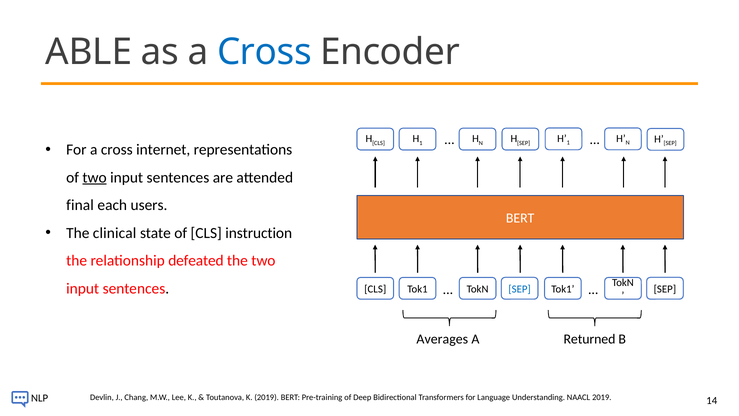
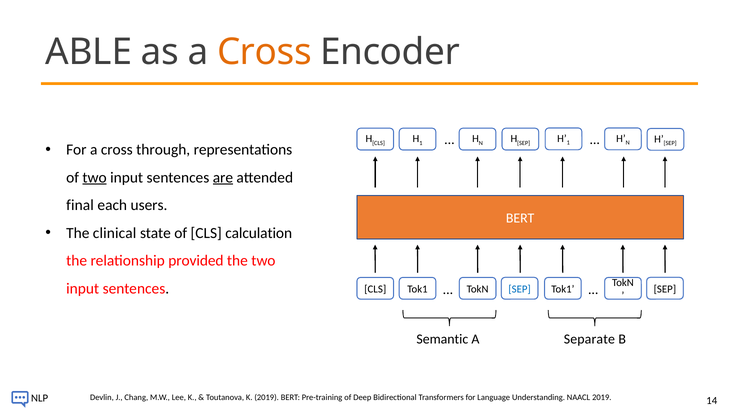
Cross at (264, 52) colour: blue -> orange
internet: internet -> through
are underline: none -> present
instruction: instruction -> calculation
defeated: defeated -> provided
Averages: Averages -> Semantic
Returned: Returned -> Separate
